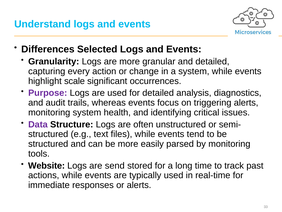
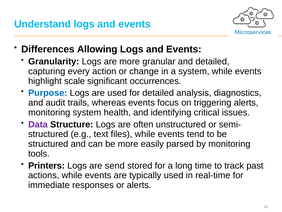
Selected: Selected -> Allowing
Purpose colour: purple -> blue
Website: Website -> Printers
